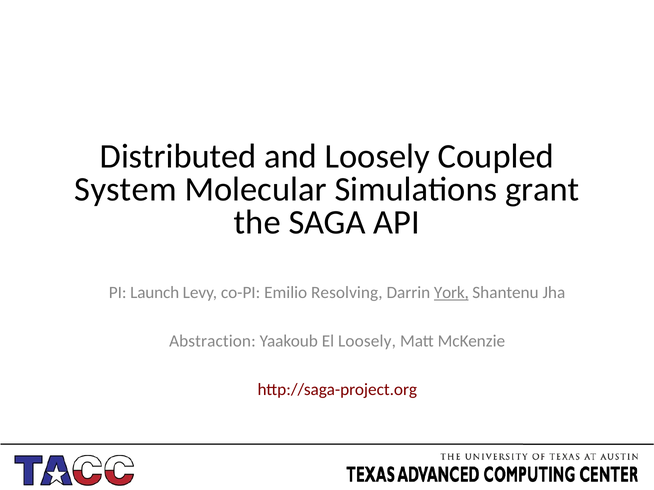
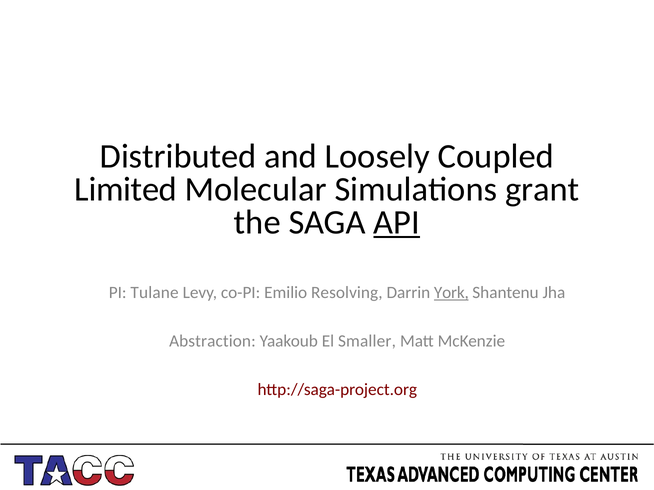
System: System -> Limited
API underline: none -> present
Launch: Launch -> Tulane
El Loosely: Loosely -> Smaller
